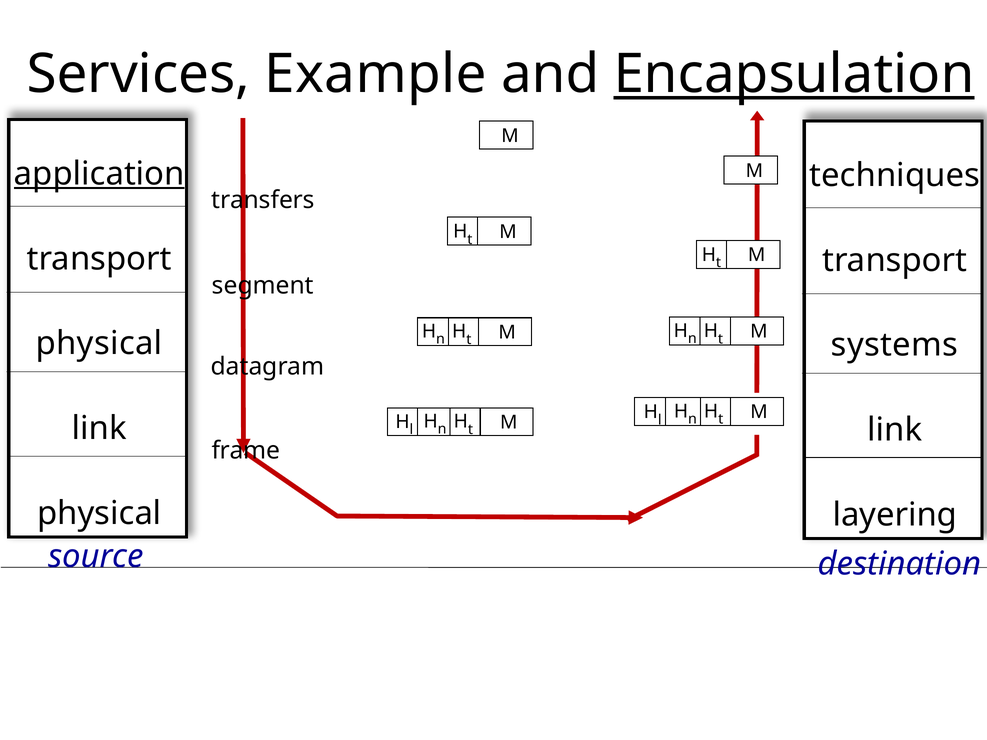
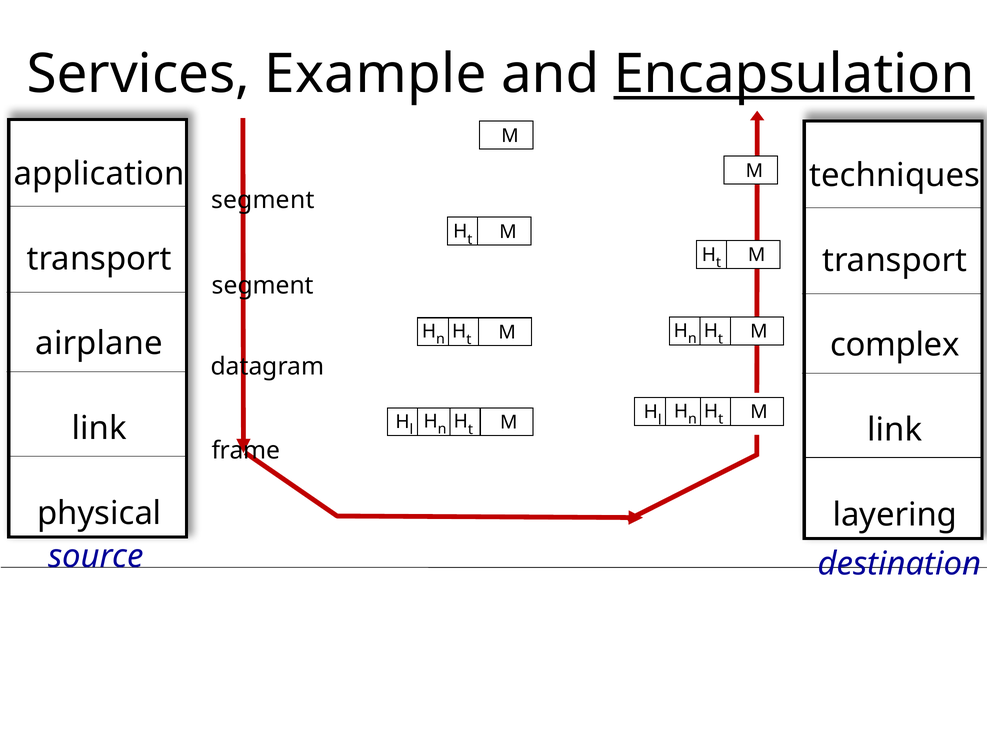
application underline: present -> none
transfers at (263, 200): transfers -> segment
physical at (99, 344): physical -> airplane
systems: systems -> complex
